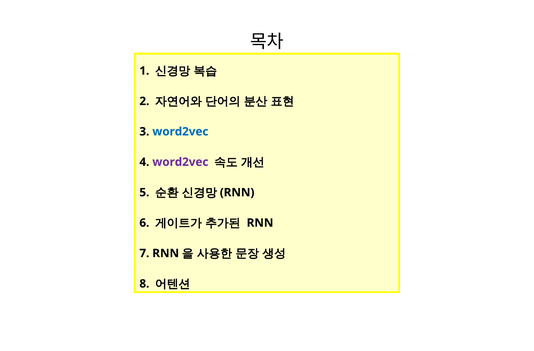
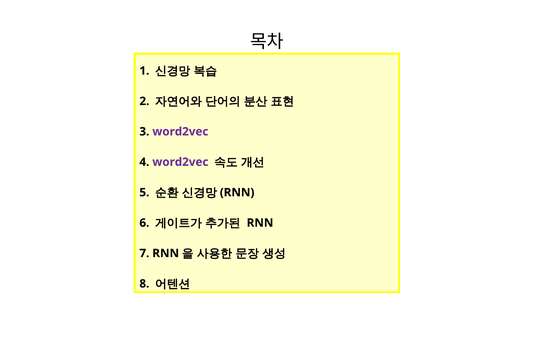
word2vec at (180, 132) colour: blue -> purple
